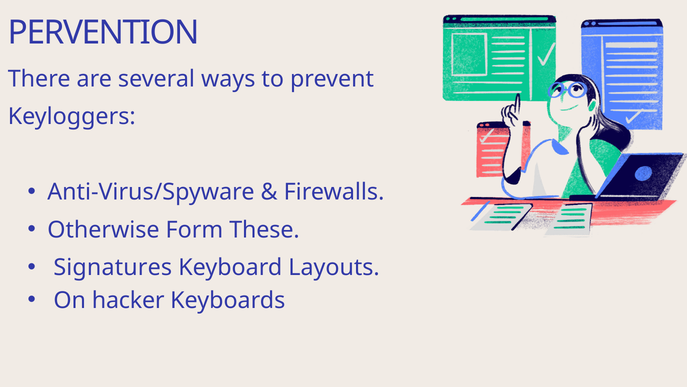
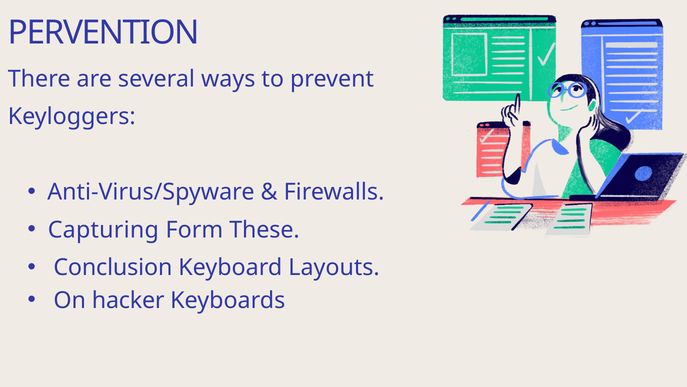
Otherwise: Otherwise -> Capturing
Signatures: Signatures -> Conclusion
